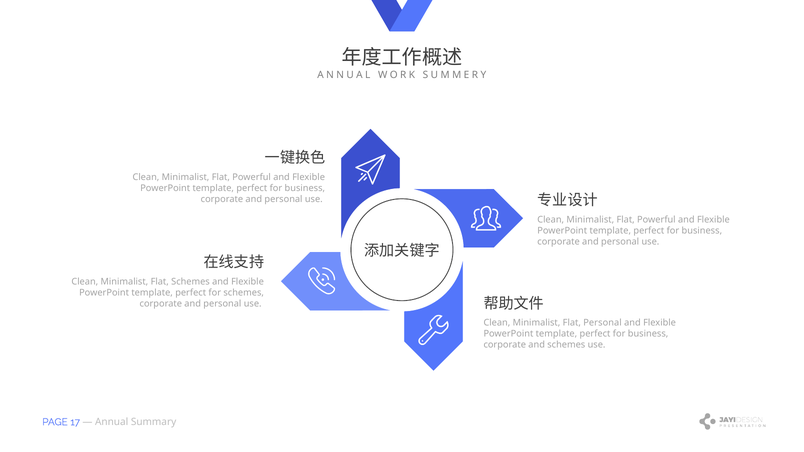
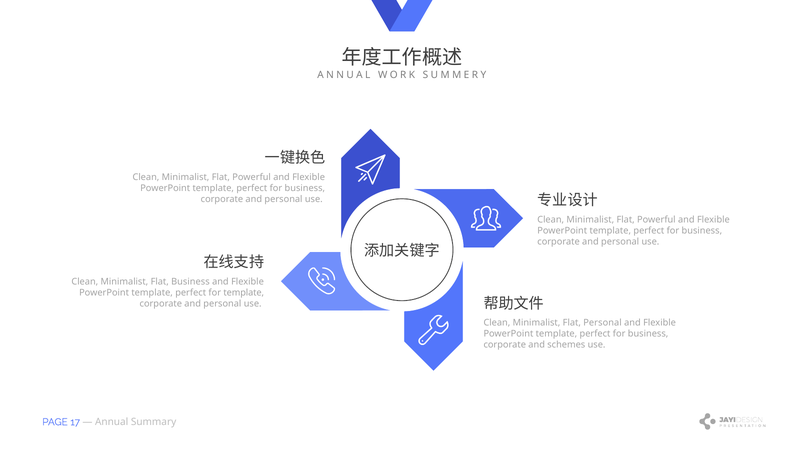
Flat Schemes: Schemes -> Business
for schemes: schemes -> template
